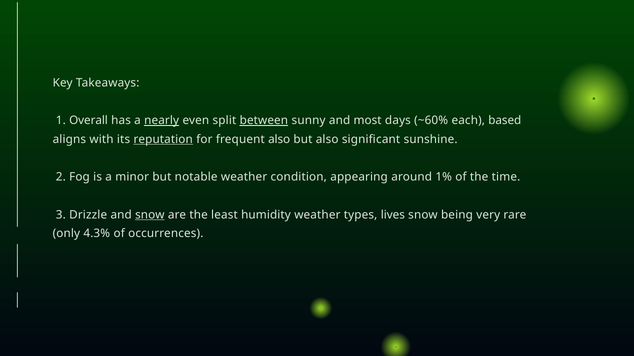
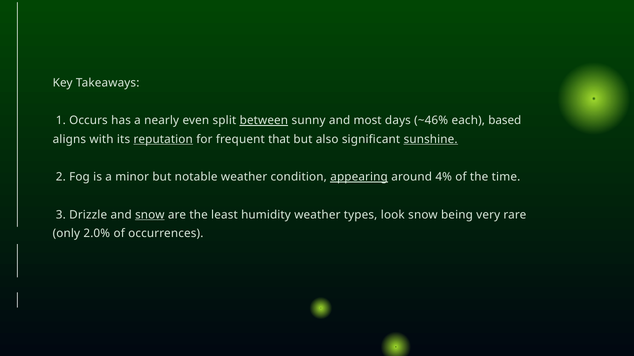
Overall: Overall -> Occurs
nearly underline: present -> none
~60%: ~60% -> ~46%
frequent also: also -> that
sunshine underline: none -> present
appearing underline: none -> present
1%: 1% -> 4%
lives: lives -> look
4.3%: 4.3% -> 2.0%
